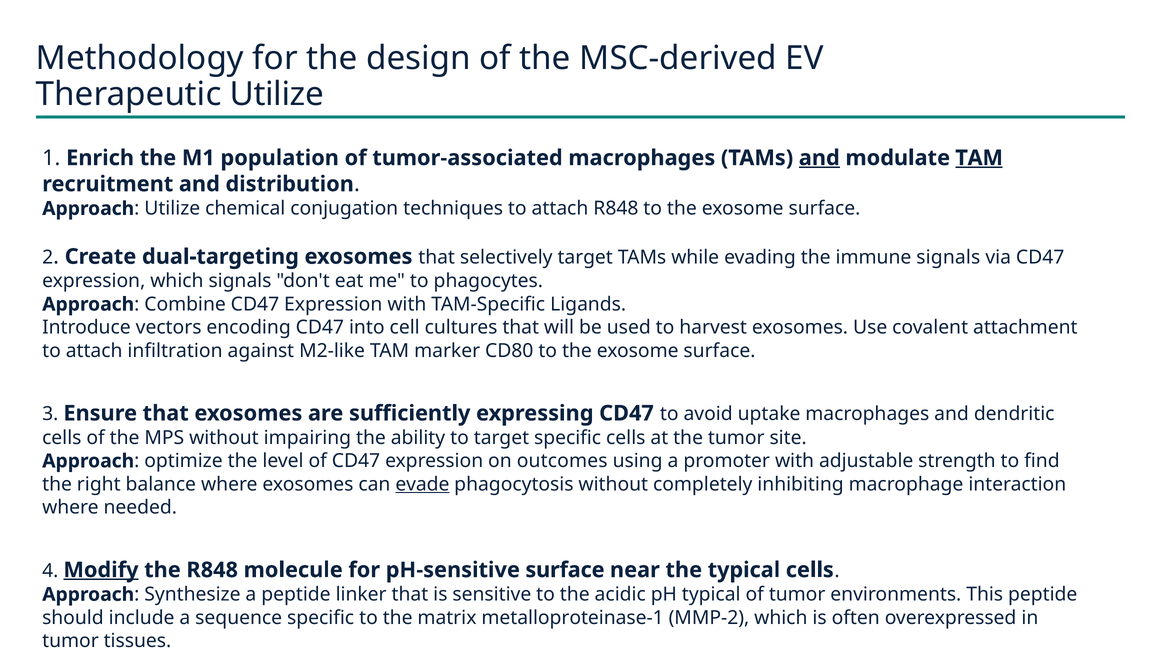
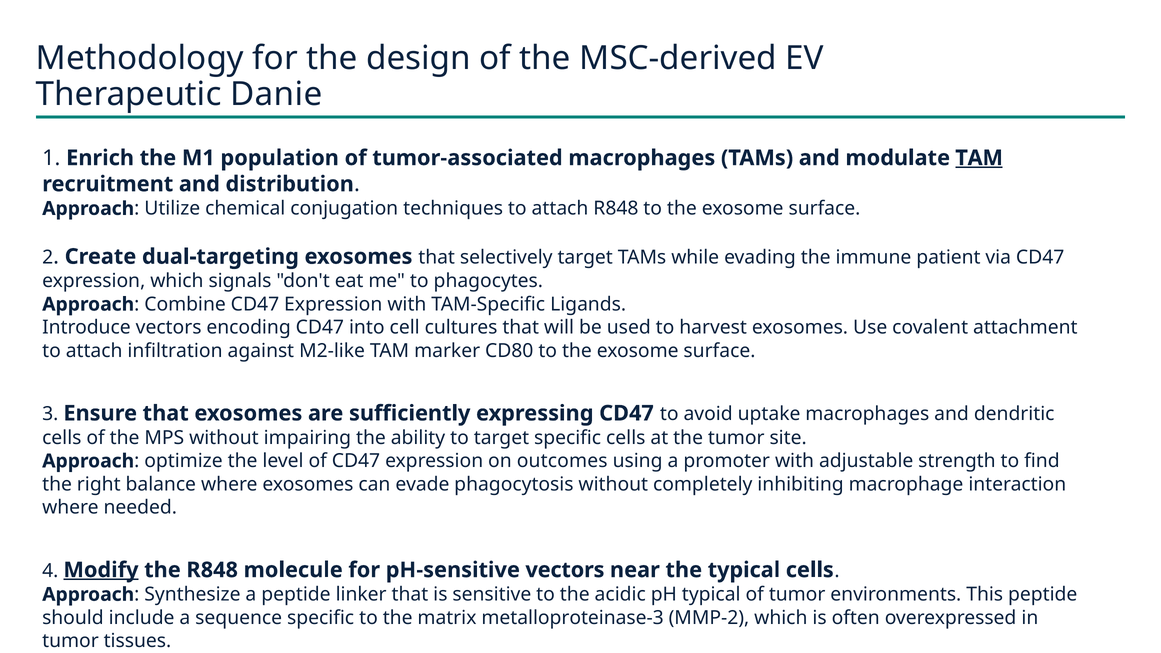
Therapeutic Utilize: Utilize -> Danie
and at (819, 158) underline: present -> none
immune signals: signals -> patient
evade underline: present -> none
pH-sensitive surface: surface -> vectors
metalloproteinase-1: metalloproteinase-1 -> metalloproteinase-3
